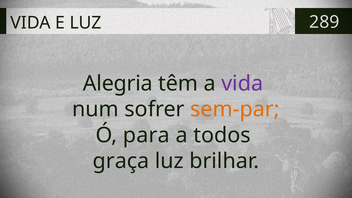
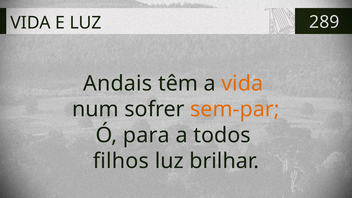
Alegria: Alegria -> Andais
vida at (242, 84) colour: purple -> orange
graça: graça -> filhos
